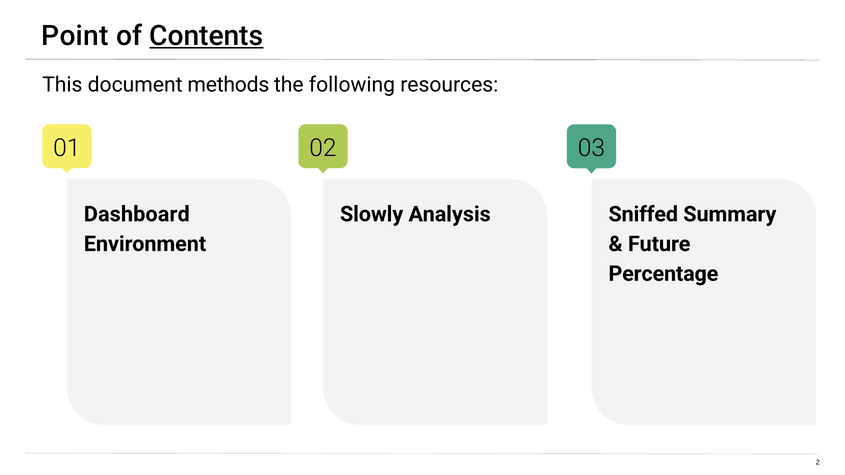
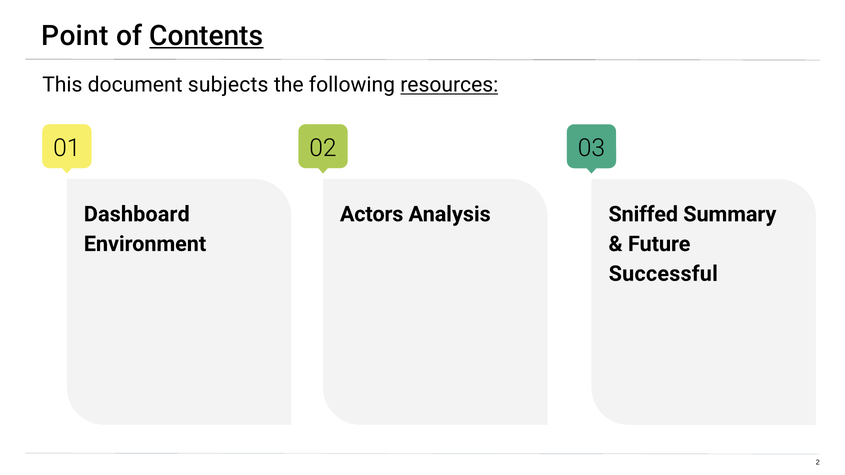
methods: methods -> subjects
resources underline: none -> present
Slowly: Slowly -> Actors
Percentage: Percentage -> Successful
